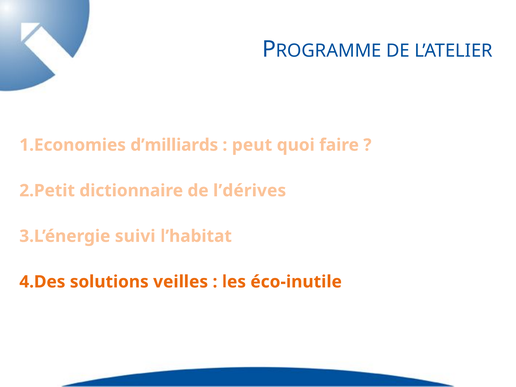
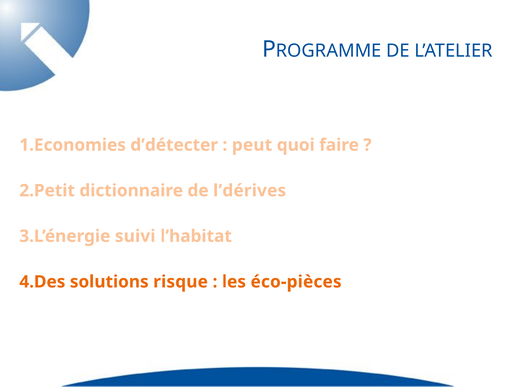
d’milliards: d’milliards -> d’détecter
veilles: veilles -> risque
éco-inutile: éco-inutile -> éco-pièces
